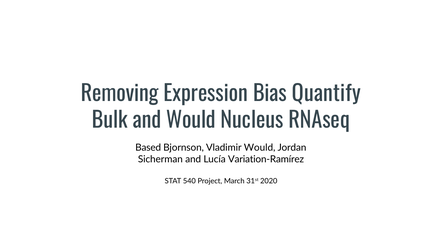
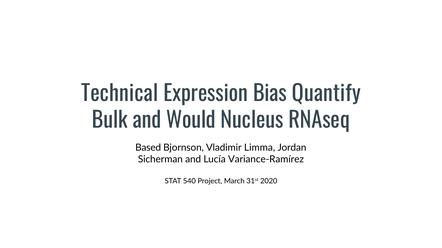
Removing: Removing -> Technical
Vladimir Would: Would -> Limma
Variation-Ramírez: Variation-Ramírez -> Variance-Ramírez
